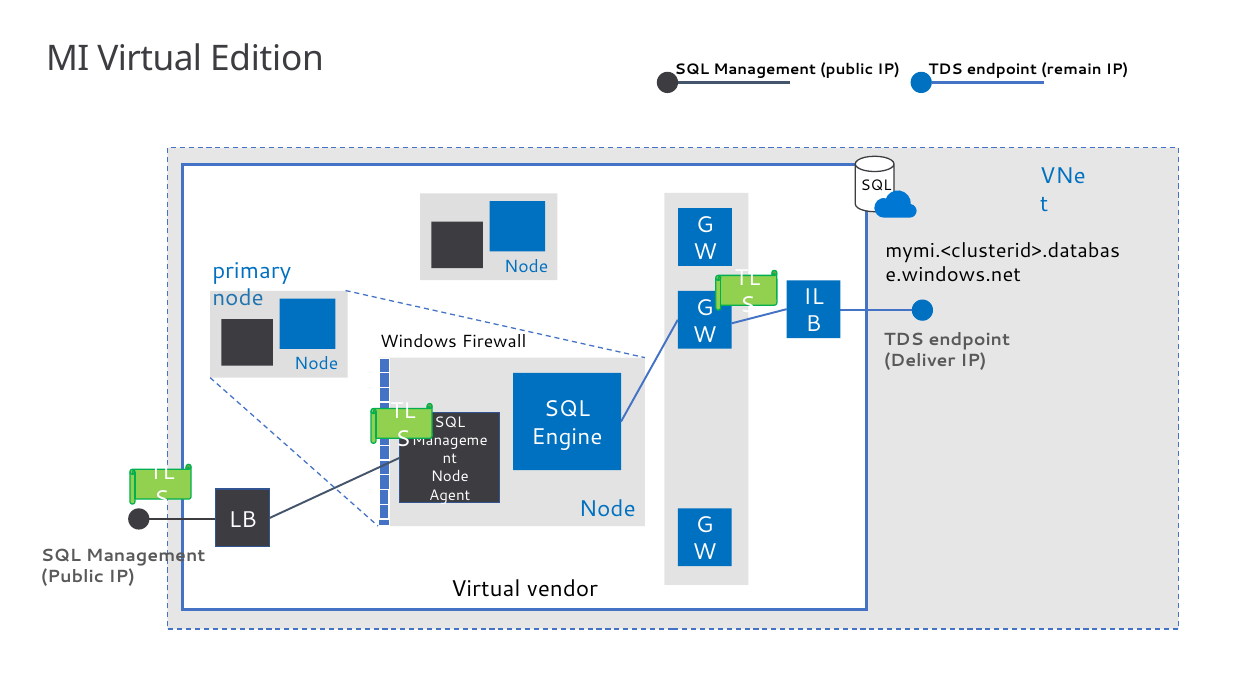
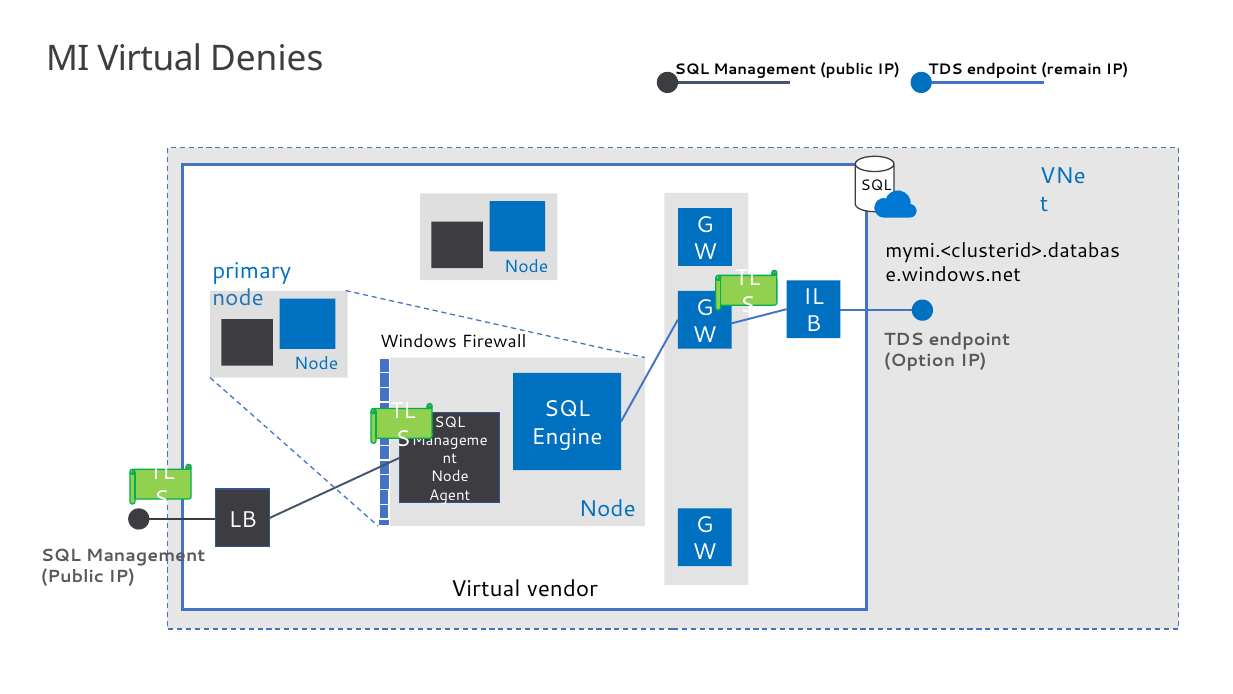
Edition: Edition -> Denies
Deliver: Deliver -> Option
